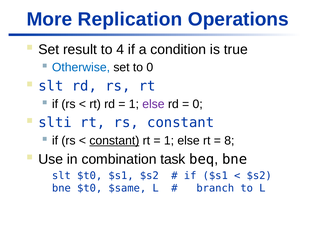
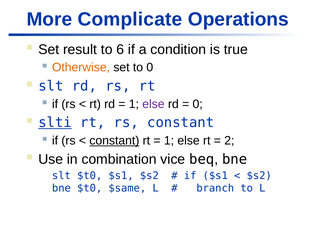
Replication: Replication -> Complicate
4: 4 -> 6
Otherwise colour: blue -> orange
slti underline: none -> present
8: 8 -> 2
task: task -> vice
